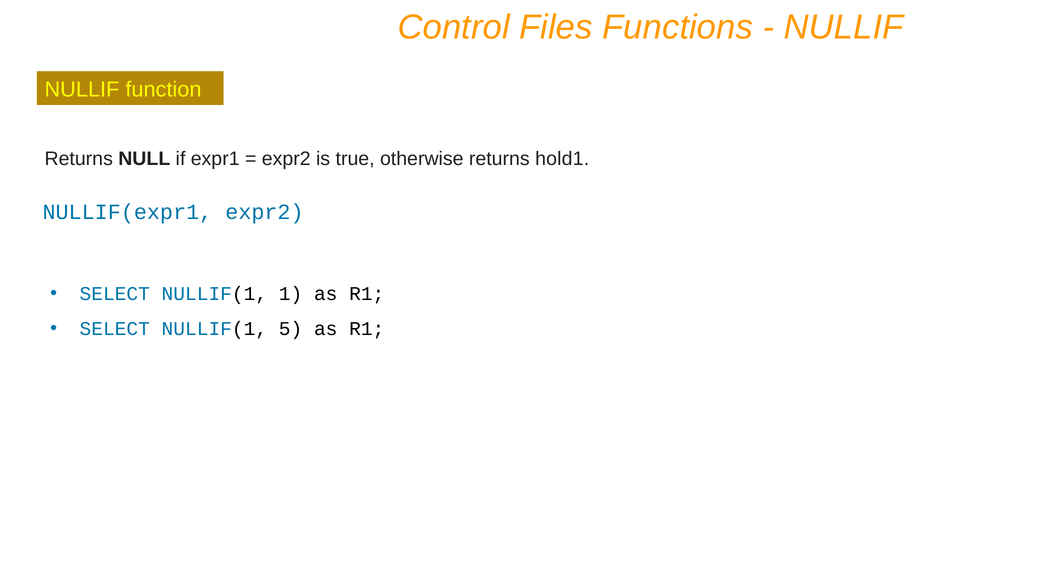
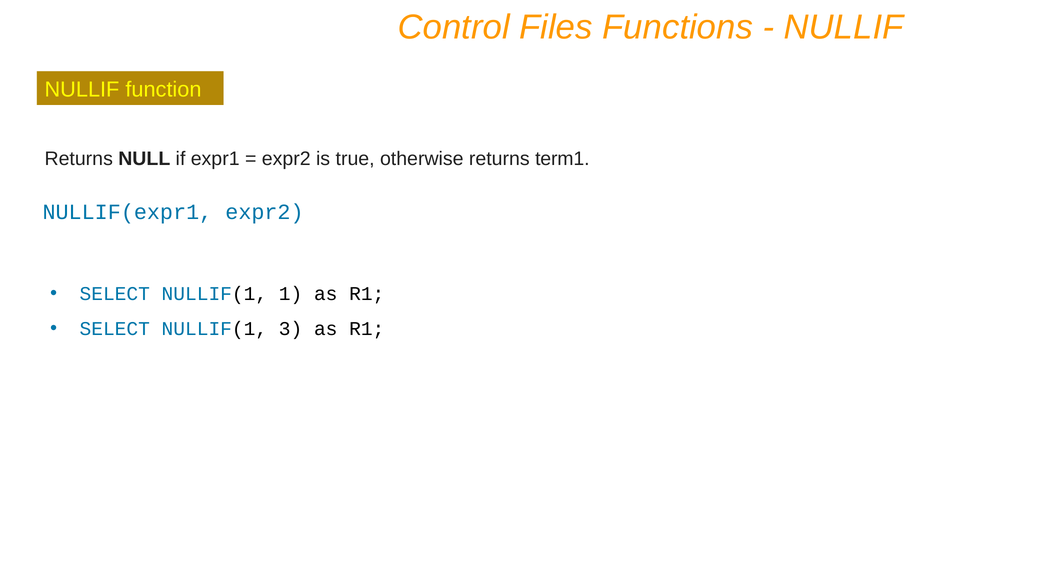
hold1: hold1 -> term1
5: 5 -> 3
